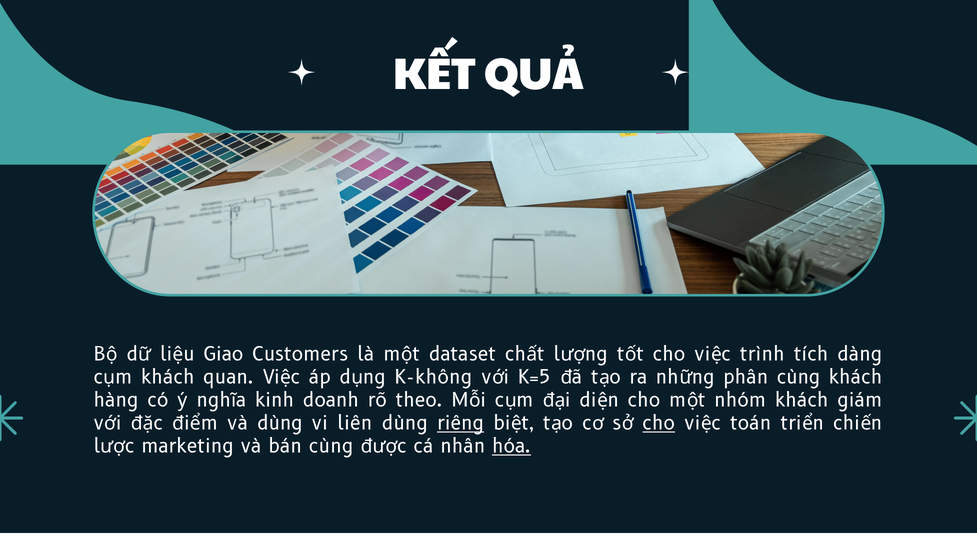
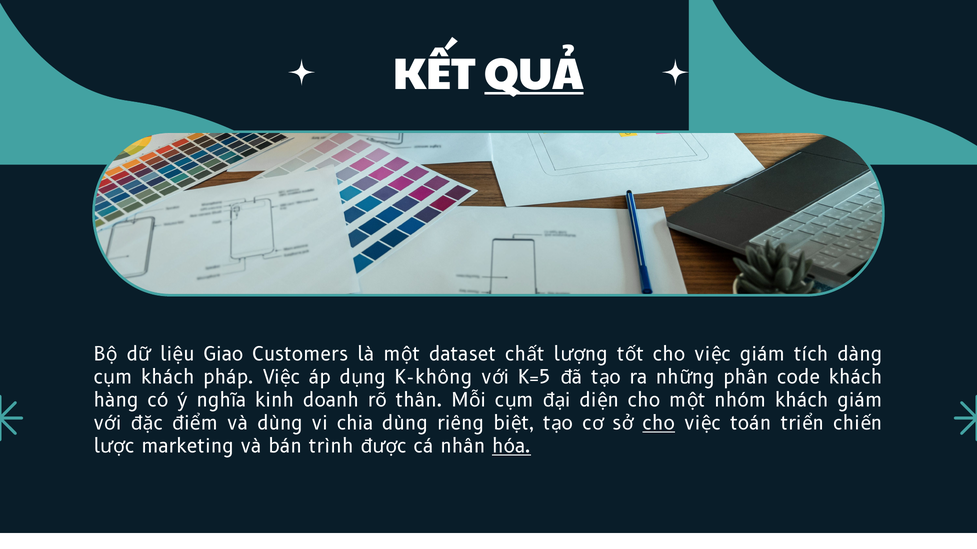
QUẢ underline: none -> present
trình at (762, 355): trình -> giám
quan: quan -> pháp
phân cùng: cùng -> code
theo: theo -> thân
liên: liên -> chia
riêng underline: present -> none
bán cùng: cùng -> trình
